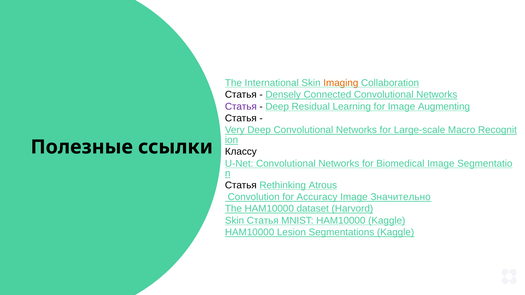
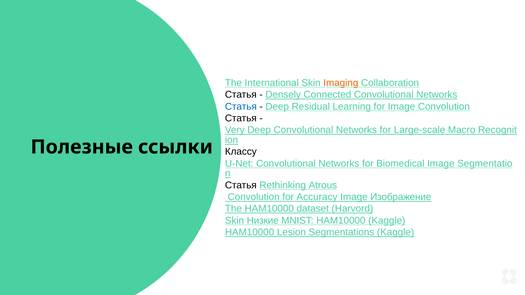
Статья at (241, 107) colour: purple -> blue
Image Augmenting: Augmenting -> Convolution
Значительно: Значительно -> Изображение
Skin Статья: Статья -> Низкие
